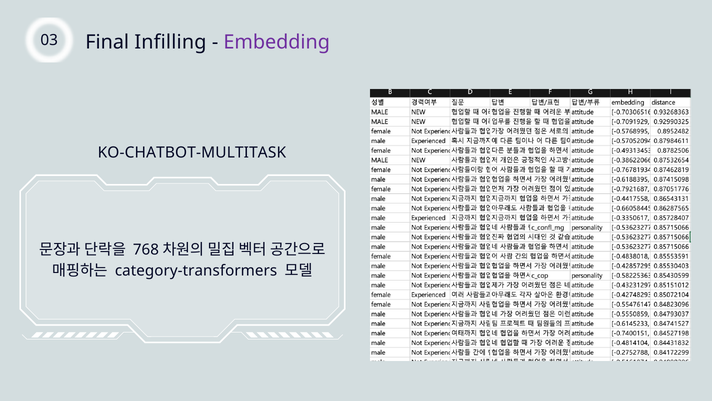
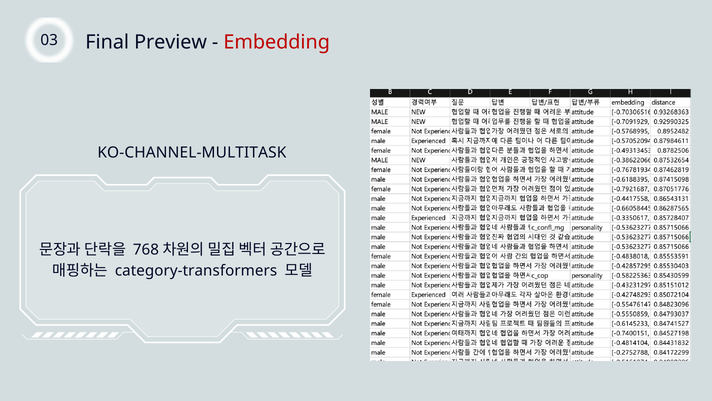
Infilling: Infilling -> Preview
Embedding colour: purple -> red
KO-CHATBOT-MULTITASK: KO-CHATBOT-MULTITASK -> KO-CHANNEL-MULTITASK
